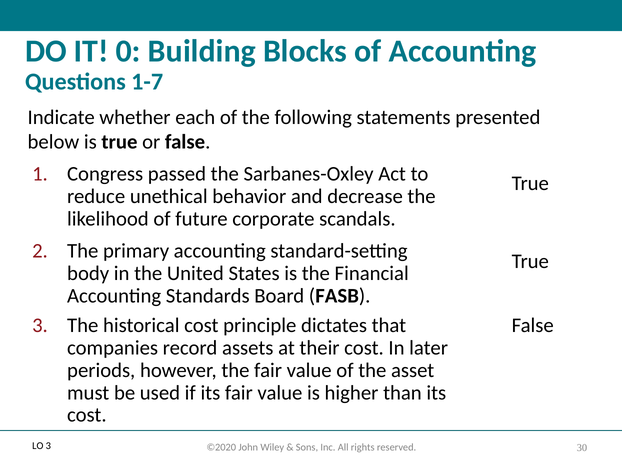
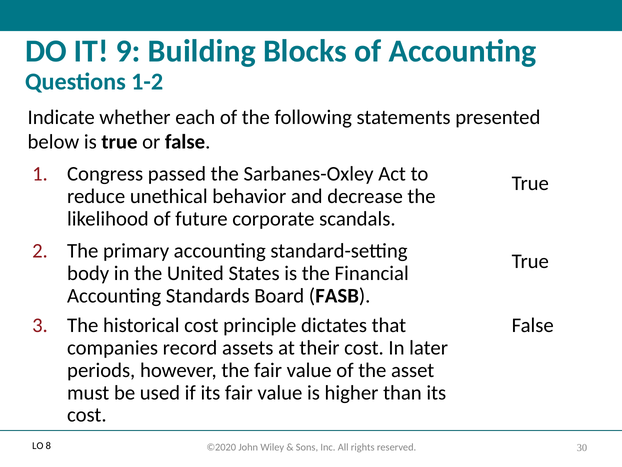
0: 0 -> 9
1-7: 1-7 -> 1-2
O 3: 3 -> 8
